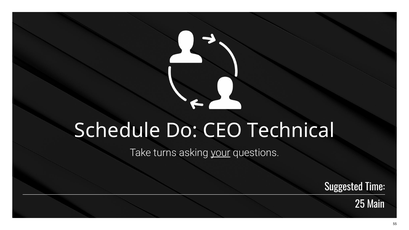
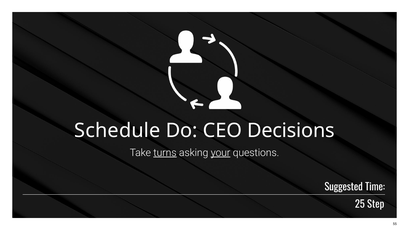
Technical: Technical -> Decisions
turns underline: none -> present
Main: Main -> Step
